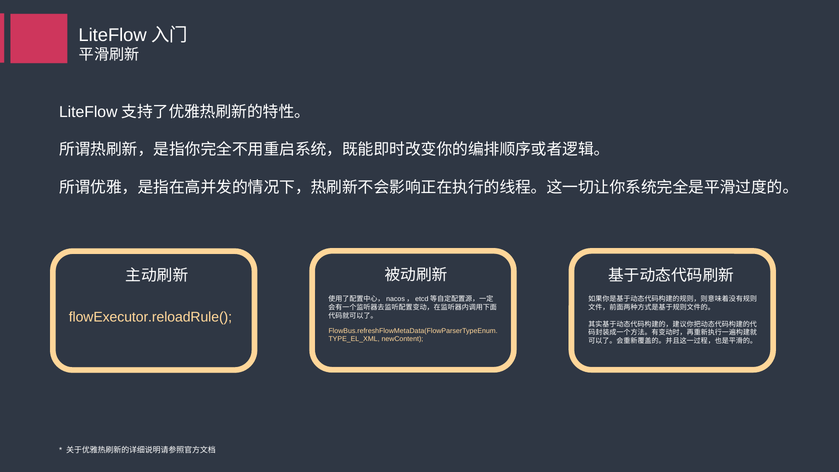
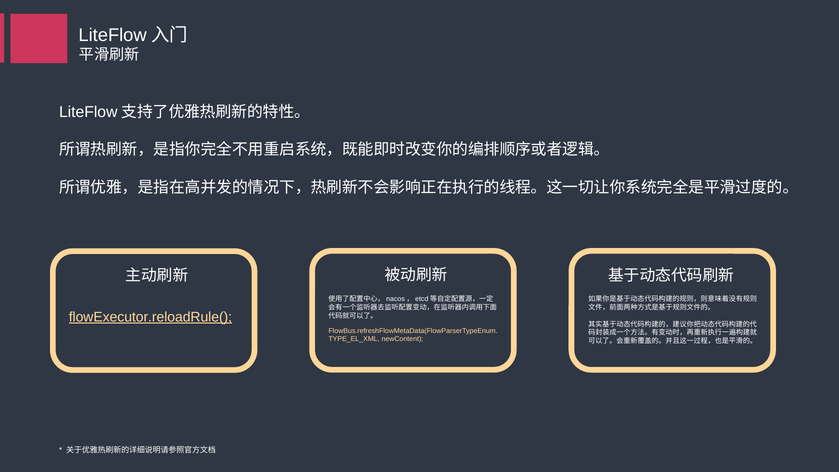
flowExecutor.reloadRule( underline: none -> present
